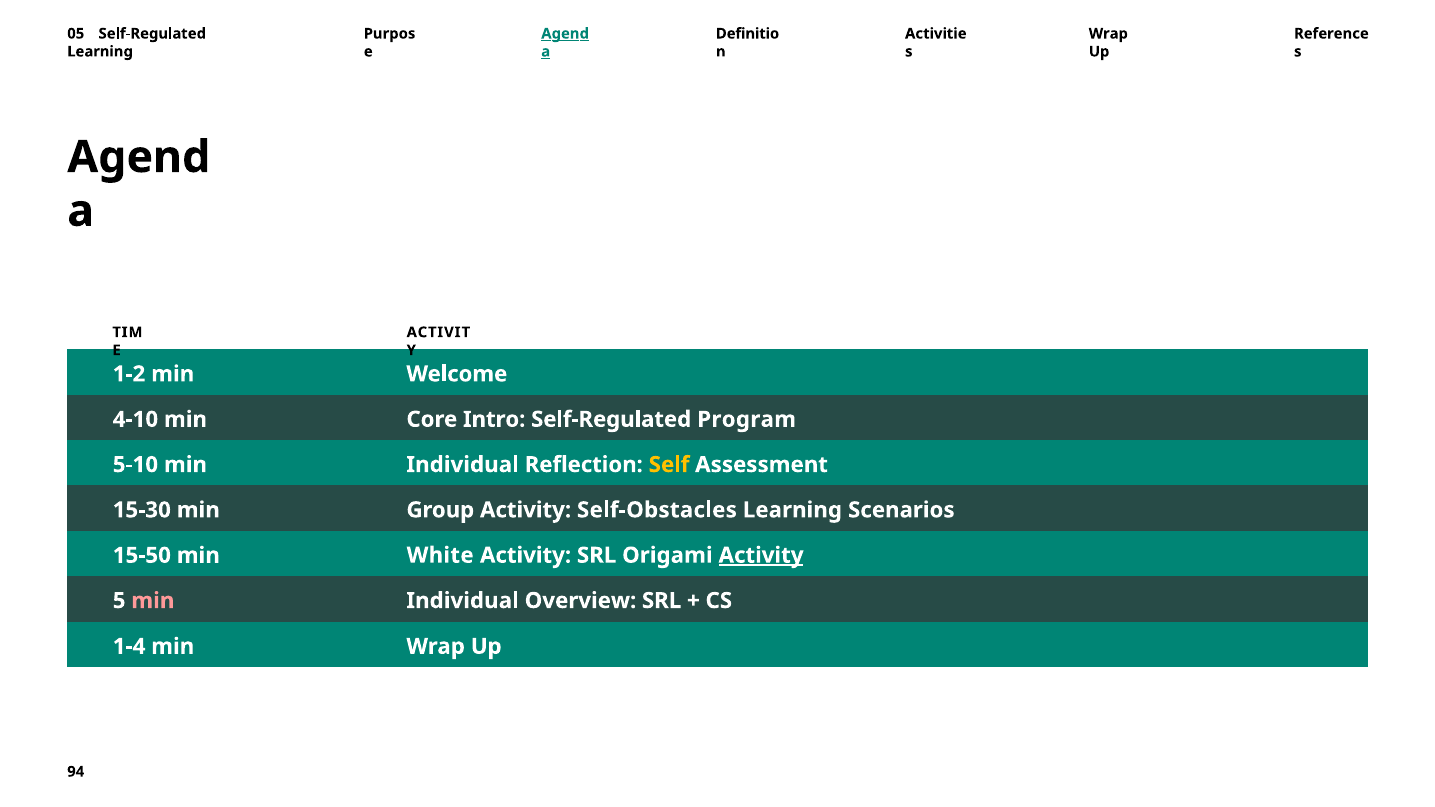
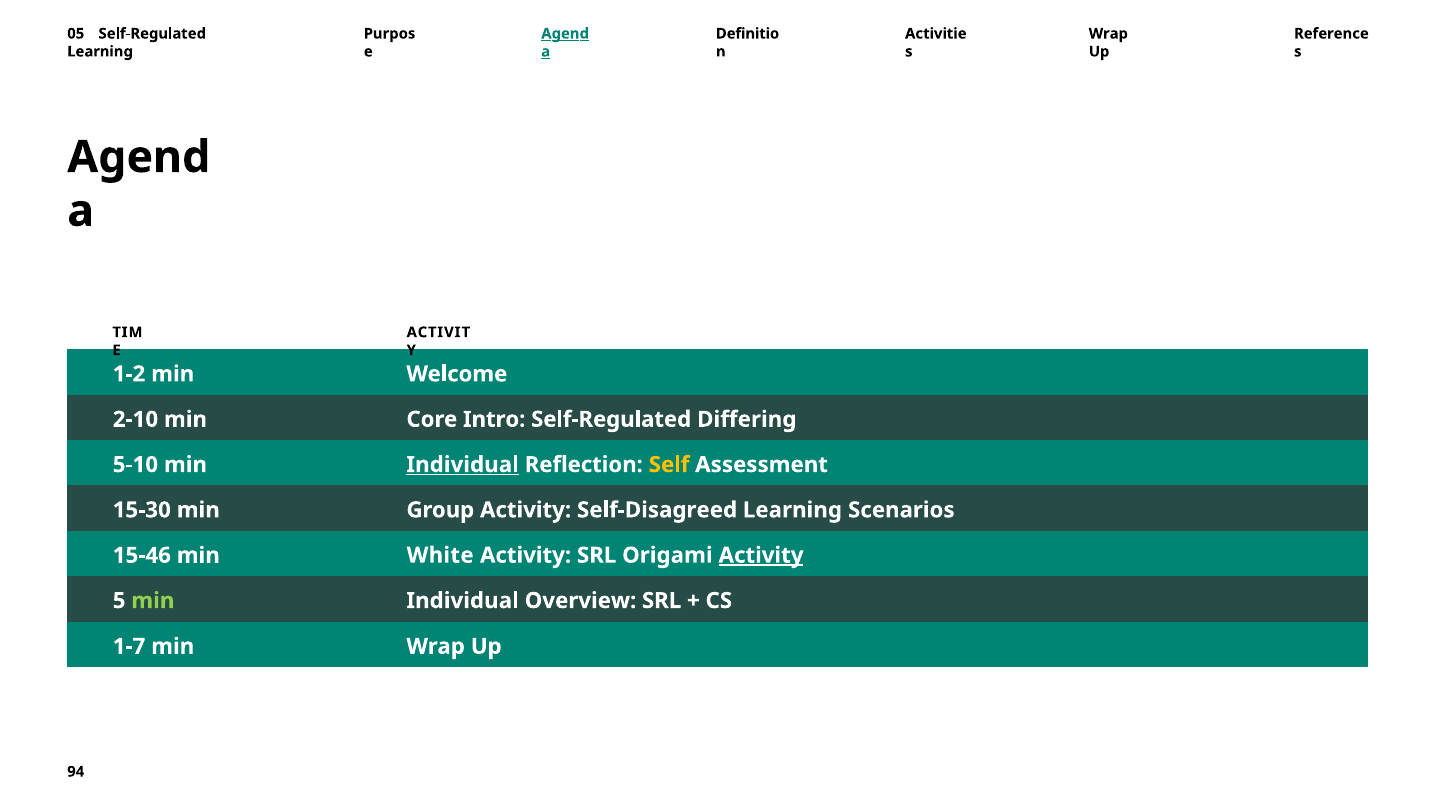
4-10: 4-10 -> 2-10
Program: Program -> Differing
Individual at (463, 465) underline: none -> present
Self-Obstacles: Self-Obstacles -> Self-Disagreed
15-50: 15-50 -> 15-46
min at (153, 601) colour: pink -> light green
1-4: 1-4 -> 1-7
